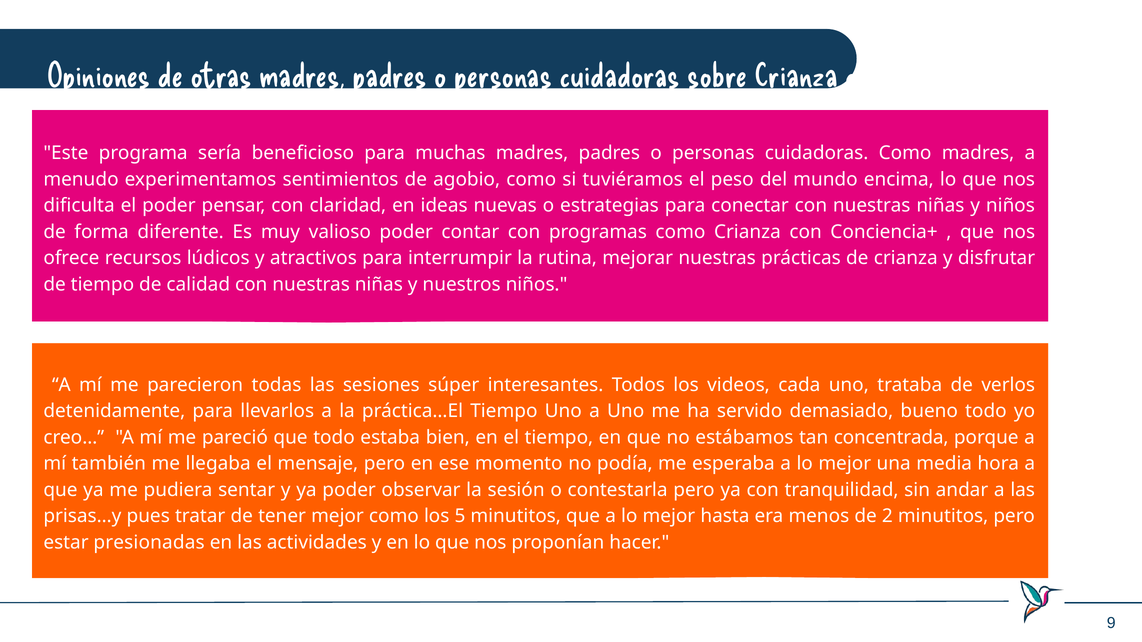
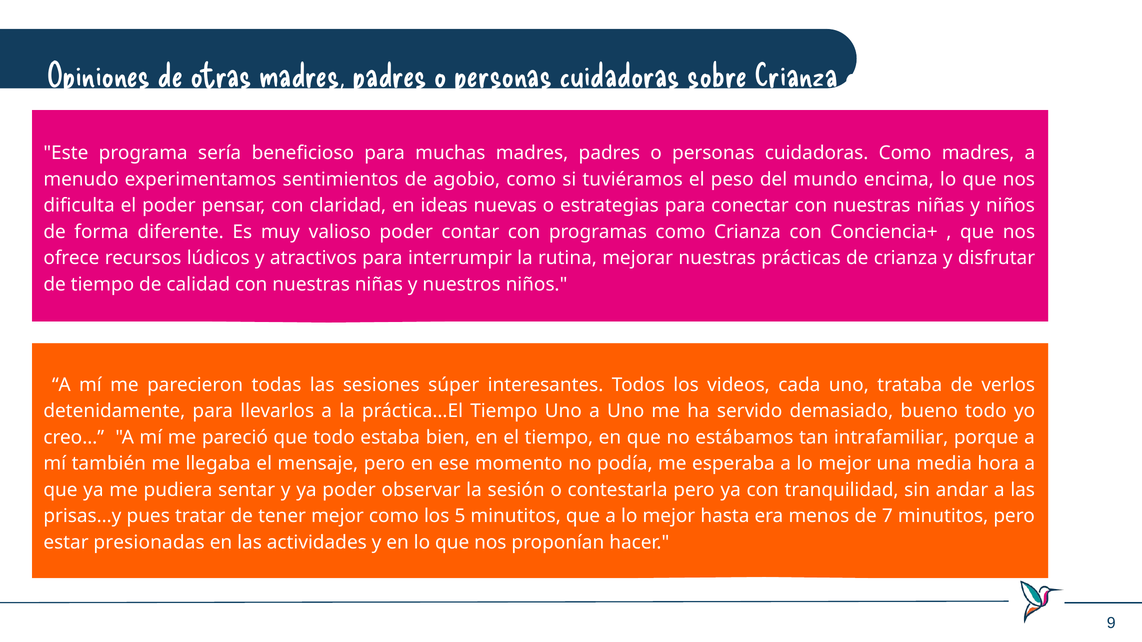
concentrada: concentrada -> intrafamiliar
2: 2 -> 7
